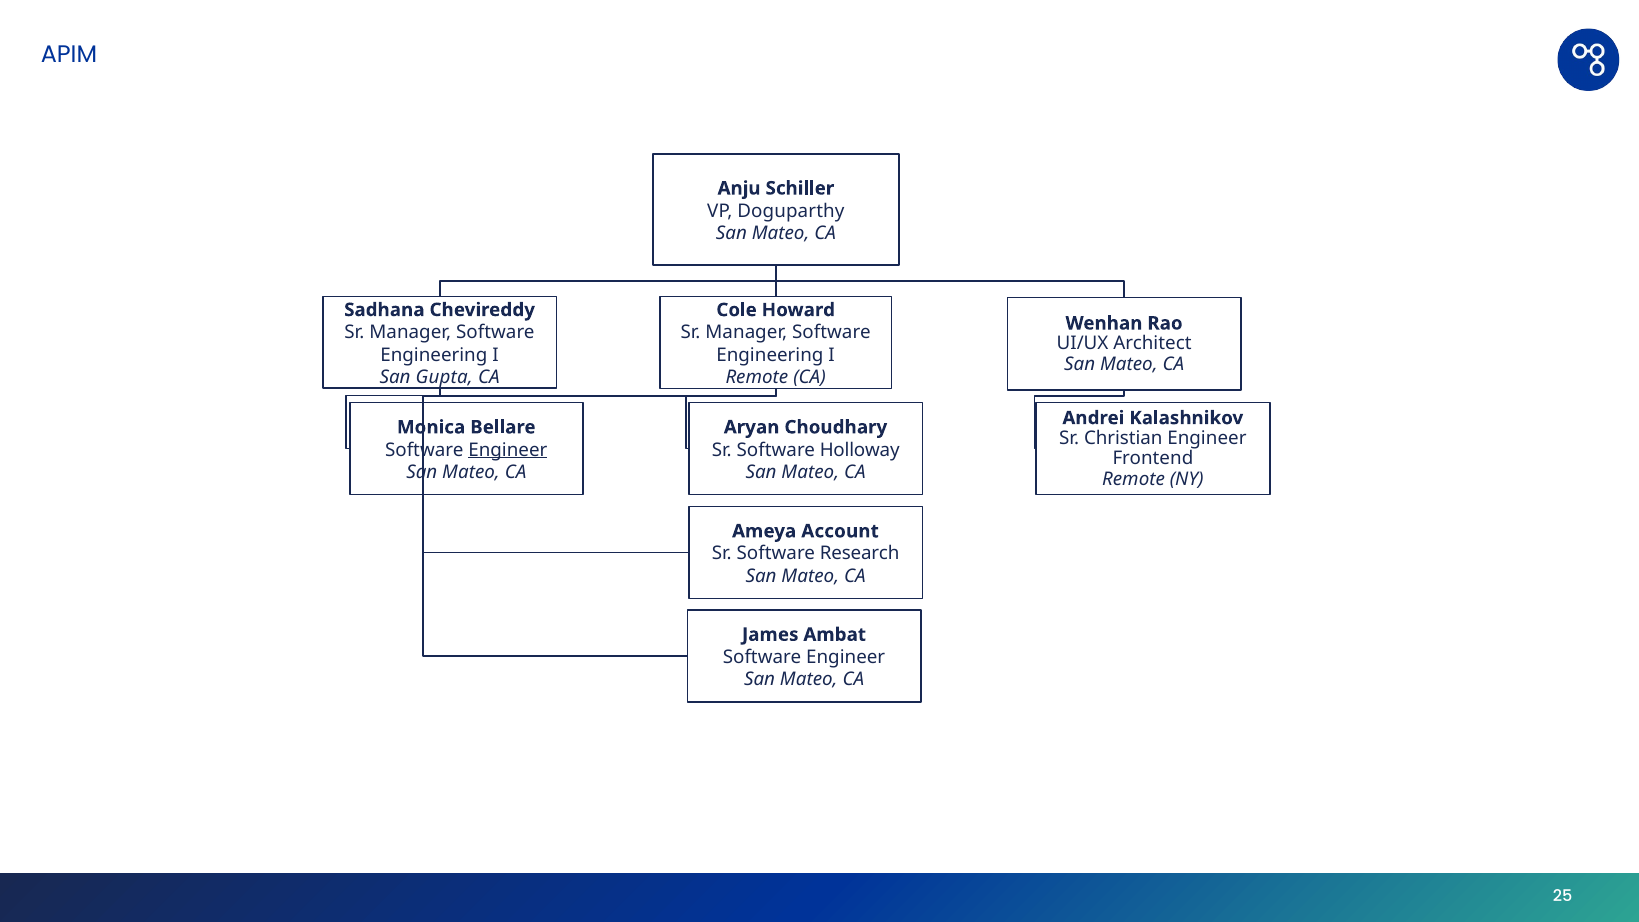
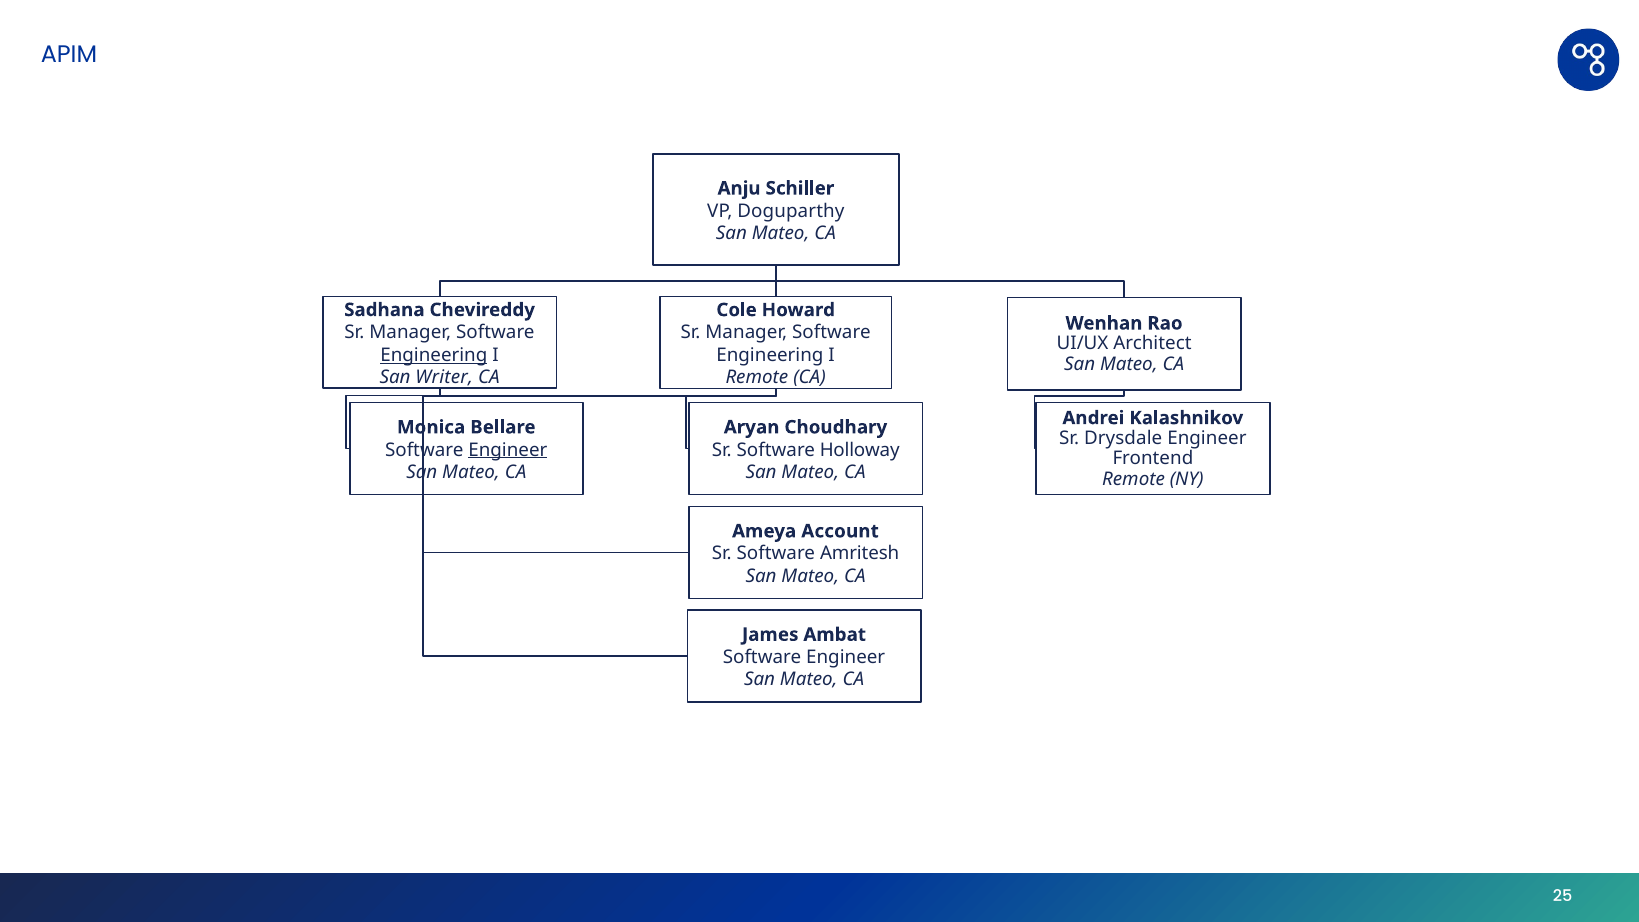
Engineering at (434, 355) underline: none -> present
Gupta: Gupta -> Writer
Christian: Christian -> Drysdale
Research: Research -> Amritesh
